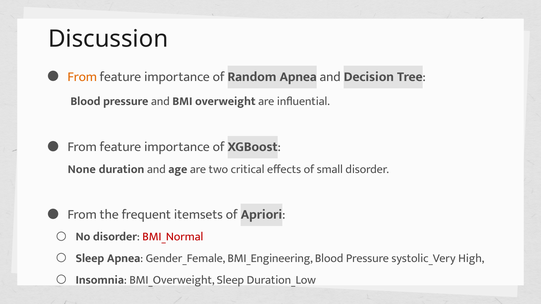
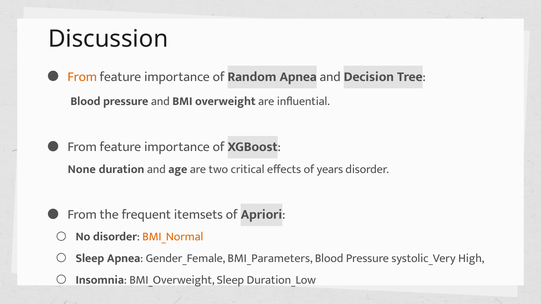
small: small -> years
BMI_Normal colour: red -> orange
BMI_Engineering: BMI_Engineering -> BMI_Parameters
